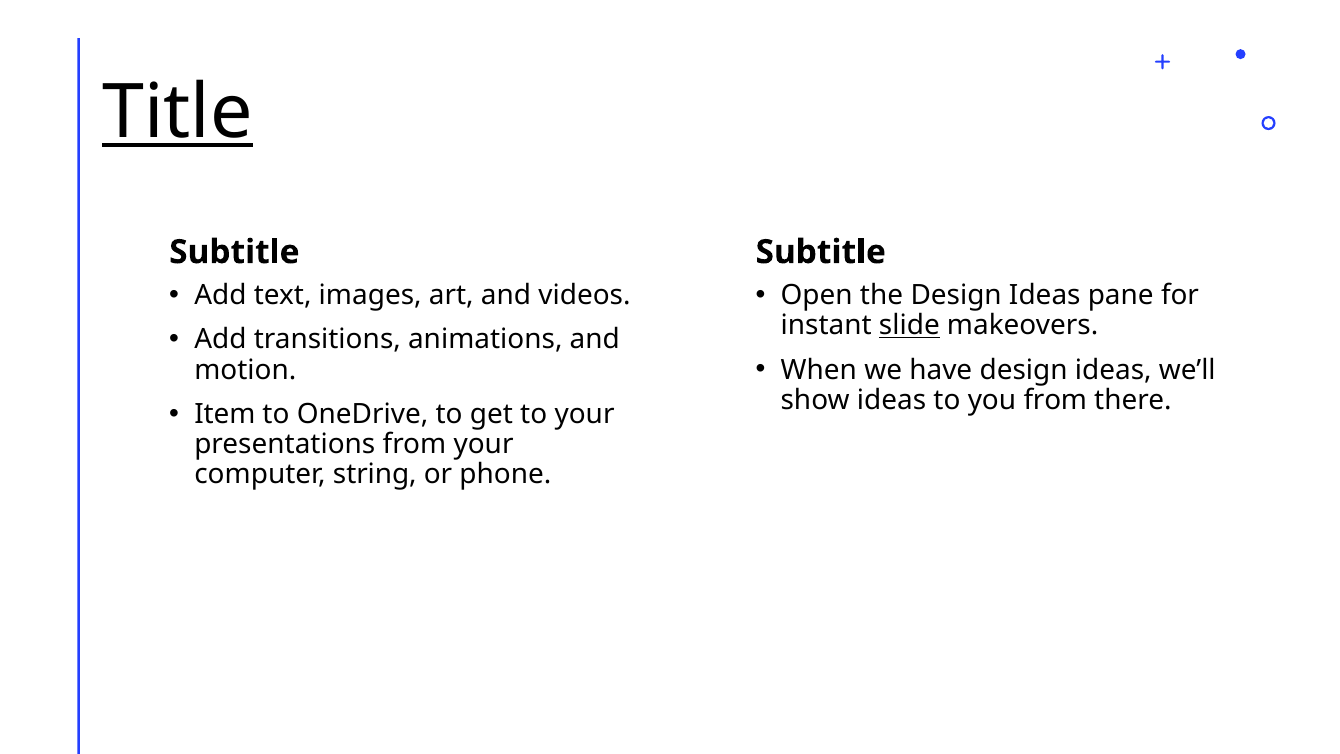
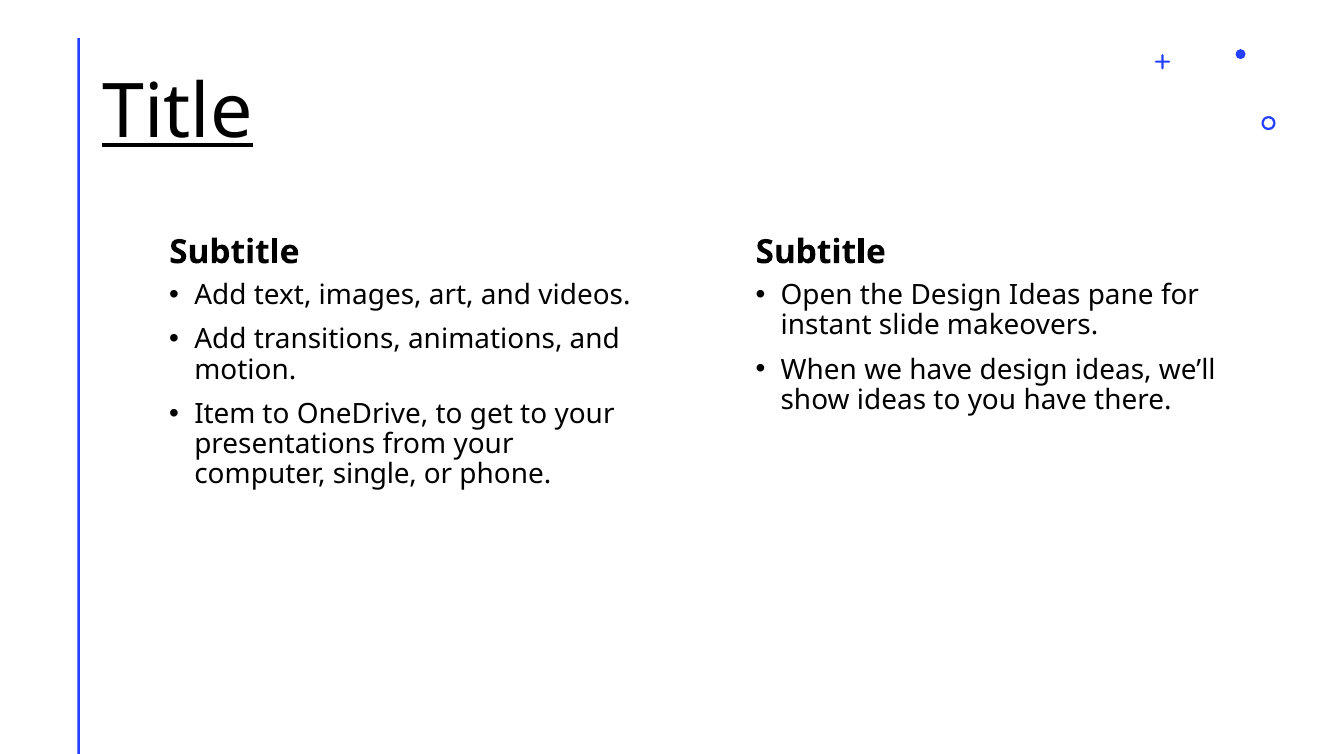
slide underline: present -> none
you from: from -> have
string: string -> single
